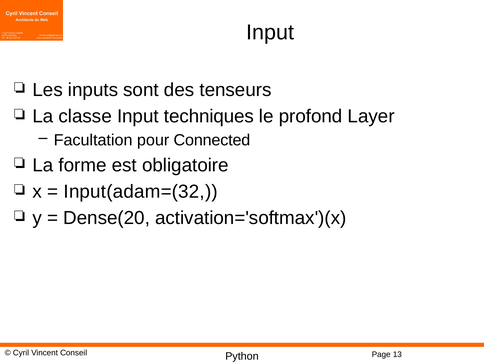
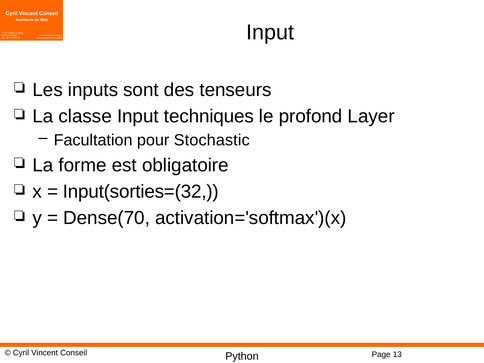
Connected: Connected -> Stochastic
Input(adam=(32: Input(adam=(32 -> Input(sorties=(32
Dense(20: Dense(20 -> Dense(70
